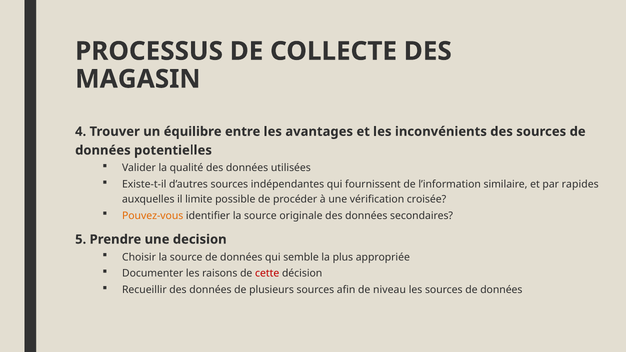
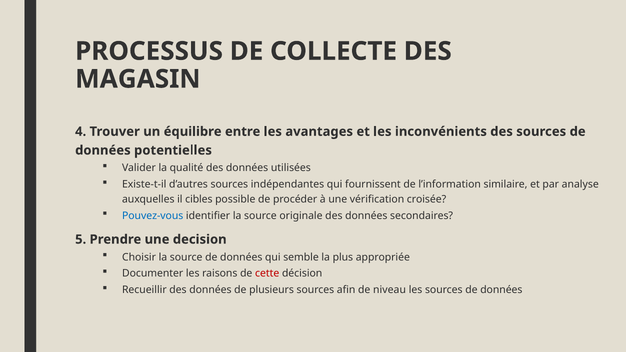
rapides: rapides -> analyse
limite: limite -> cibles
Pouvez-vous colour: orange -> blue
